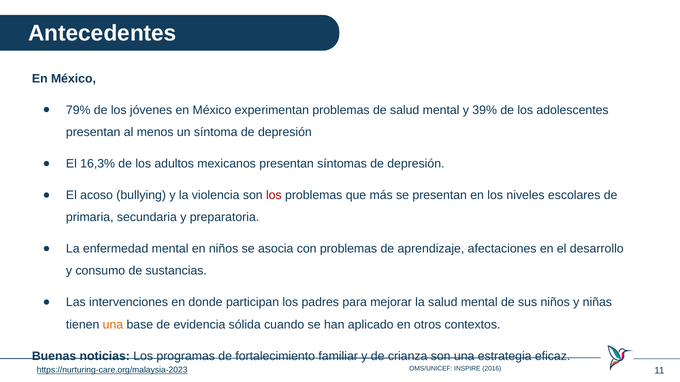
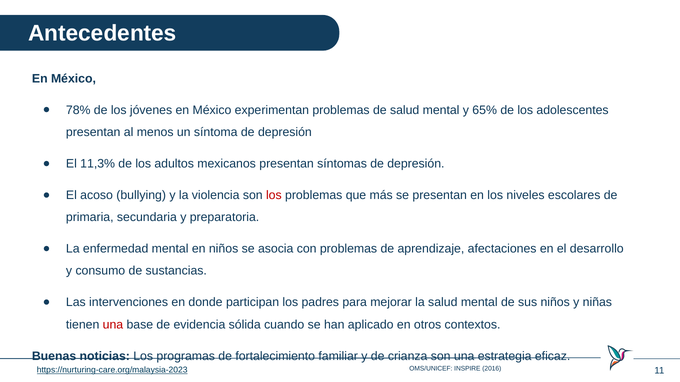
79%: 79% -> 78%
39%: 39% -> 65%
16,3%: 16,3% -> 11,3%
una at (113, 325) colour: orange -> red
